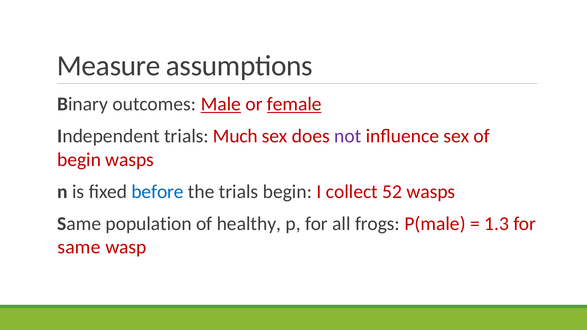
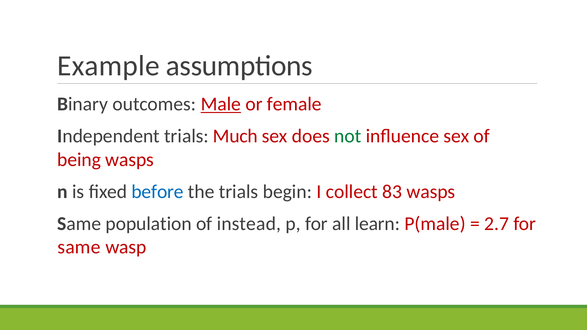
Measure: Measure -> Example
female underline: present -> none
not colour: purple -> green
begin at (79, 160): begin -> being
52: 52 -> 83
healthy: healthy -> instead
frogs: frogs -> learn
1.3: 1.3 -> 2.7
